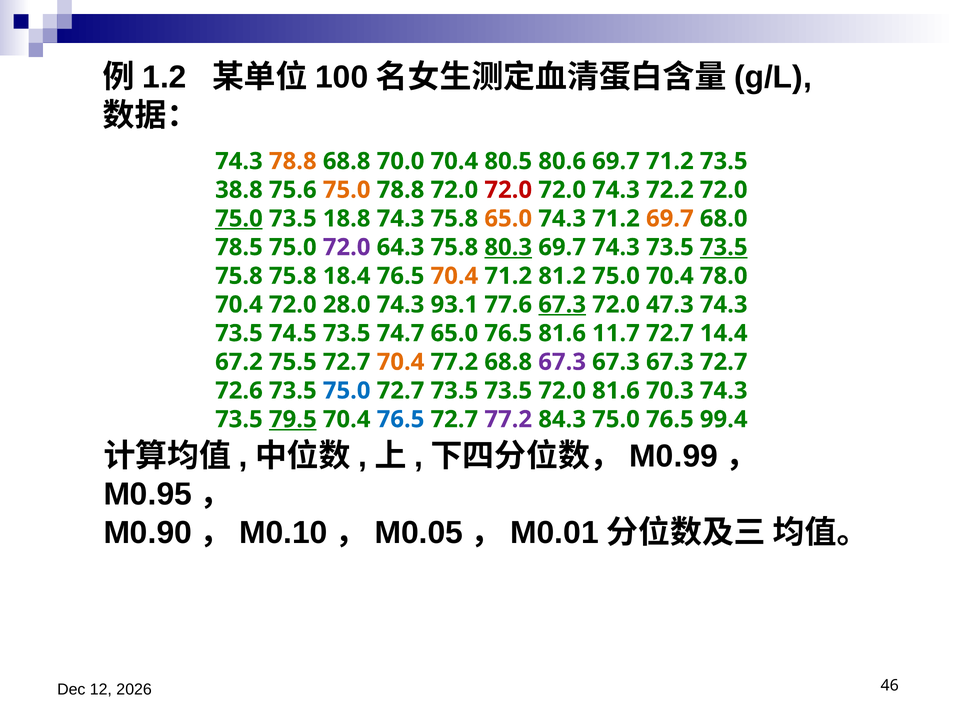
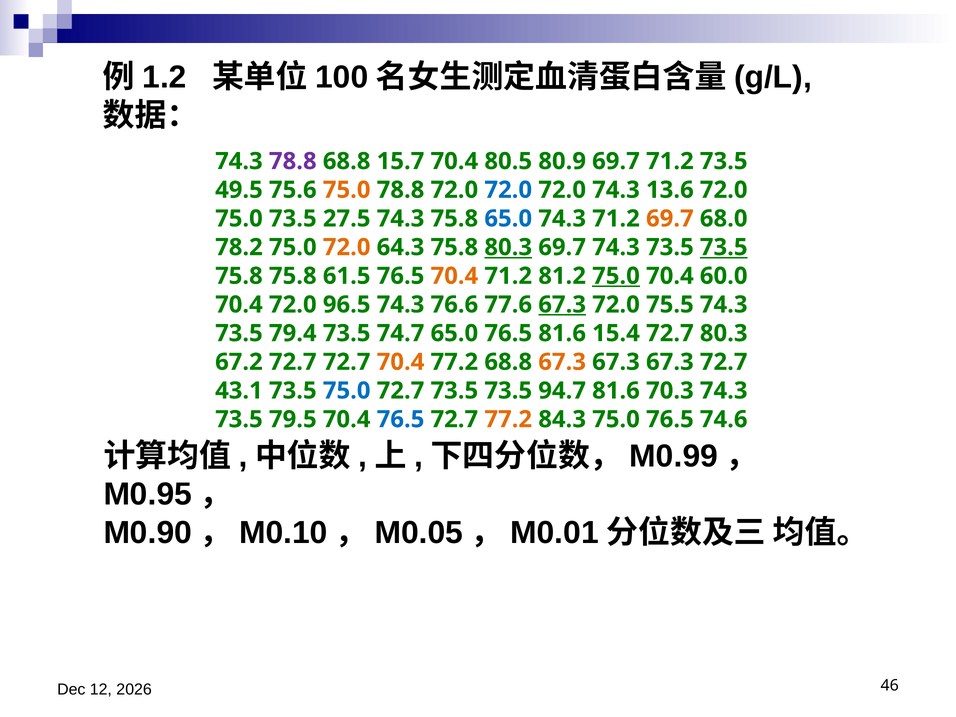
78.8 at (293, 161) colour: orange -> purple
70.0: 70.0 -> 15.7
80.6: 80.6 -> 80.9
38.8: 38.8 -> 49.5
72.0 at (508, 190) colour: red -> blue
72.2: 72.2 -> 13.6
75.0 at (239, 219) underline: present -> none
18.8: 18.8 -> 27.5
65.0 at (508, 219) colour: orange -> blue
78.5: 78.5 -> 78.2
72.0 at (347, 247) colour: purple -> orange
18.4: 18.4 -> 61.5
75.0 at (616, 276) underline: none -> present
78.0: 78.0 -> 60.0
28.0: 28.0 -> 96.5
93.1: 93.1 -> 76.6
47.3: 47.3 -> 75.5
74.5: 74.5 -> 79.4
11.7: 11.7 -> 15.4
72.7 14.4: 14.4 -> 80.3
67.2 75.5: 75.5 -> 72.7
67.3 at (562, 362) colour: purple -> orange
72.6: 72.6 -> 43.1
73.5 72.0: 72.0 -> 94.7
79.5 underline: present -> none
77.2 at (508, 419) colour: purple -> orange
99.4: 99.4 -> 74.6
